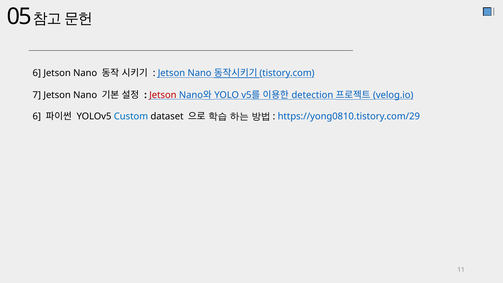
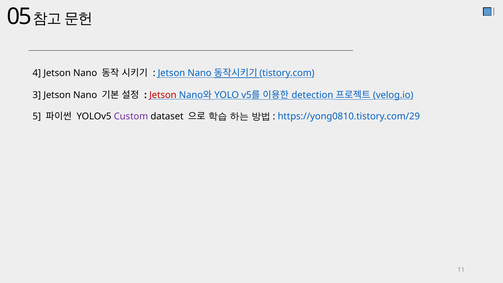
6 at (37, 73): 6 -> 4
7: 7 -> 3
6 at (37, 116): 6 -> 5
Custom colour: blue -> purple
